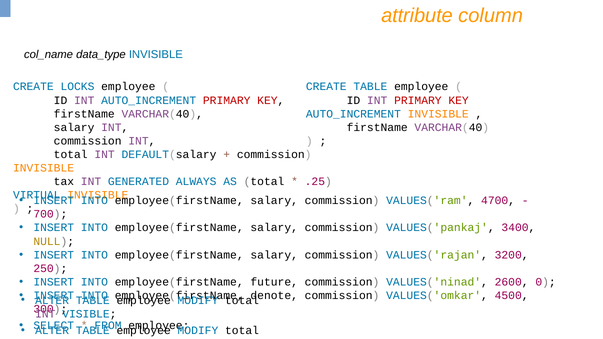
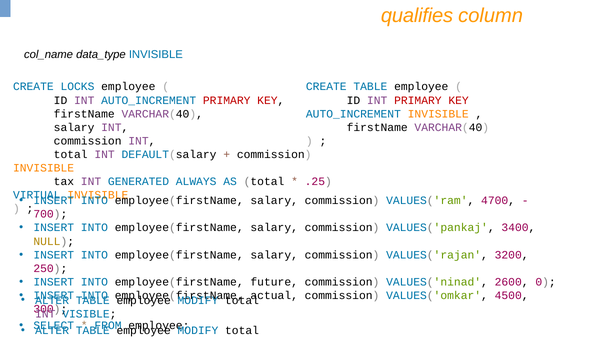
attribute: attribute -> qualifies
denote: denote -> actual
